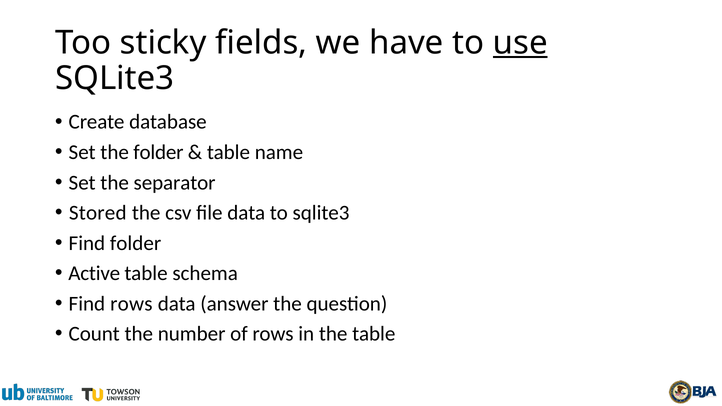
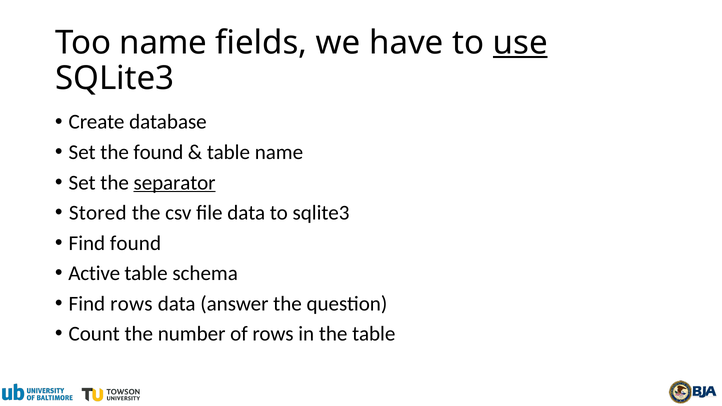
Too sticky: sticky -> name
the folder: folder -> found
separator underline: none -> present
Find folder: folder -> found
